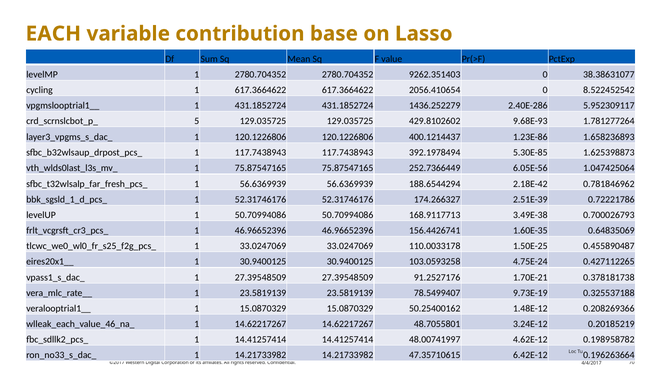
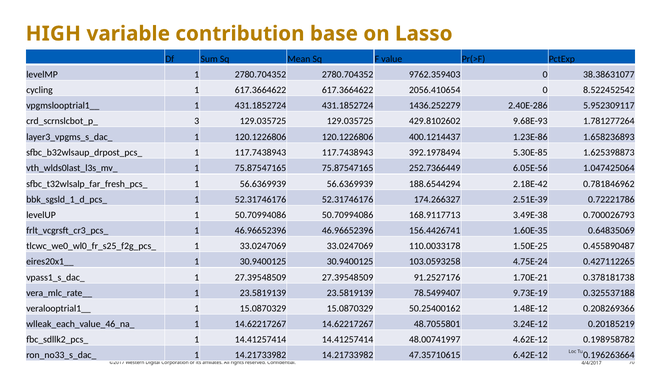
EACH: EACH -> HIGH
9262.351403: 9262.351403 -> 9762.359403
5: 5 -> 3
